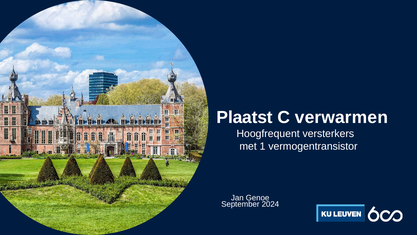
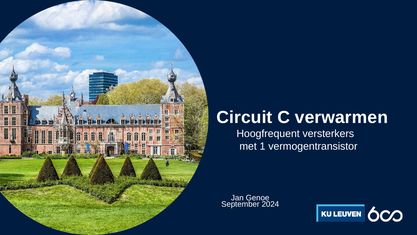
Plaatst: Plaatst -> Circuit
